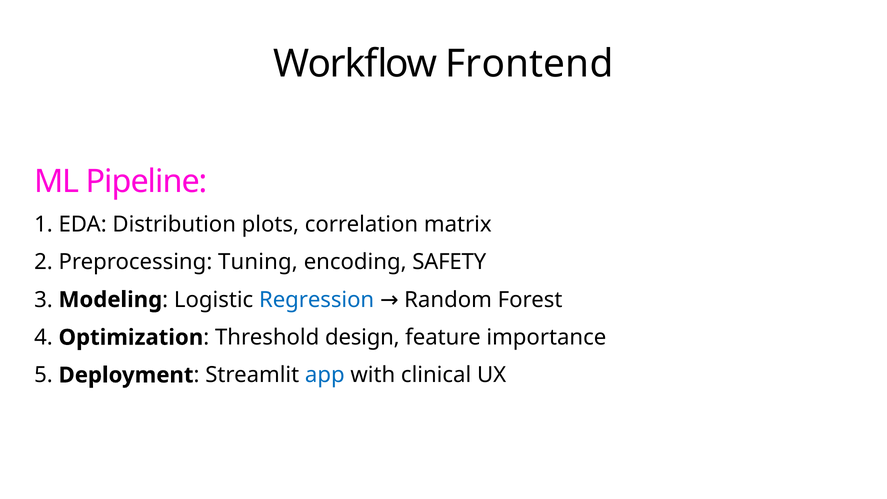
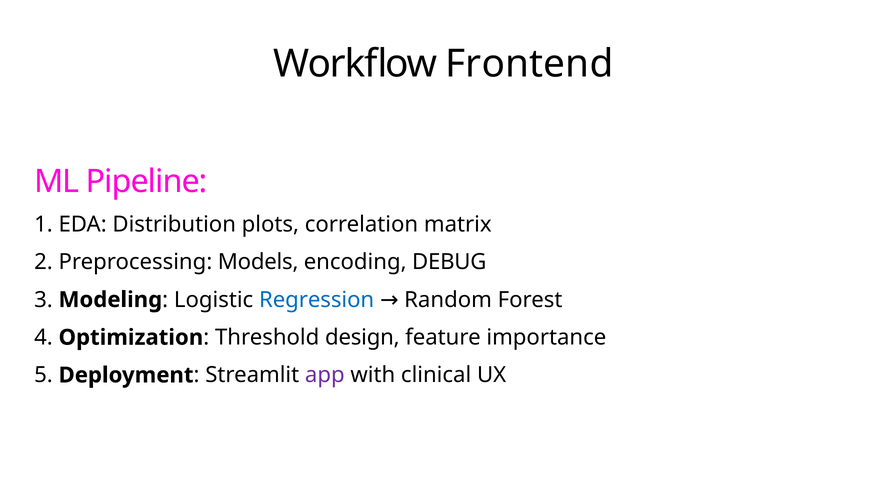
Tuning: Tuning -> Models
SAFETY: SAFETY -> DEBUG
app colour: blue -> purple
